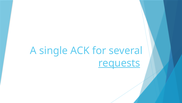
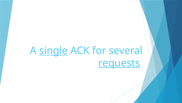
single underline: none -> present
